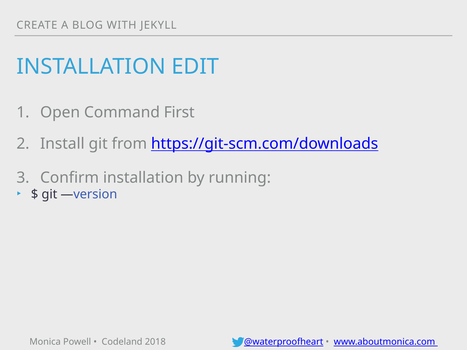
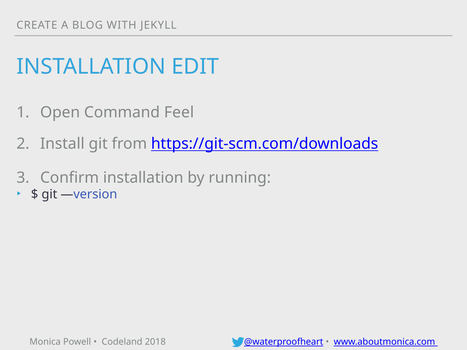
First: First -> Feel
